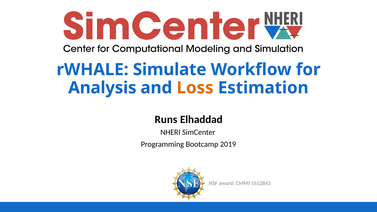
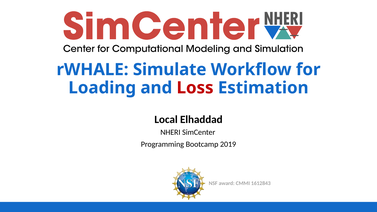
Analysis: Analysis -> Loading
Loss colour: orange -> red
Runs: Runs -> Local
